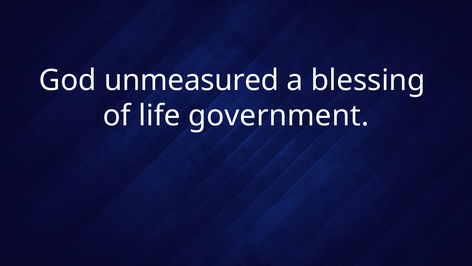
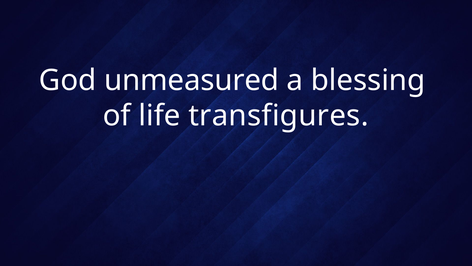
government: government -> transfigures
